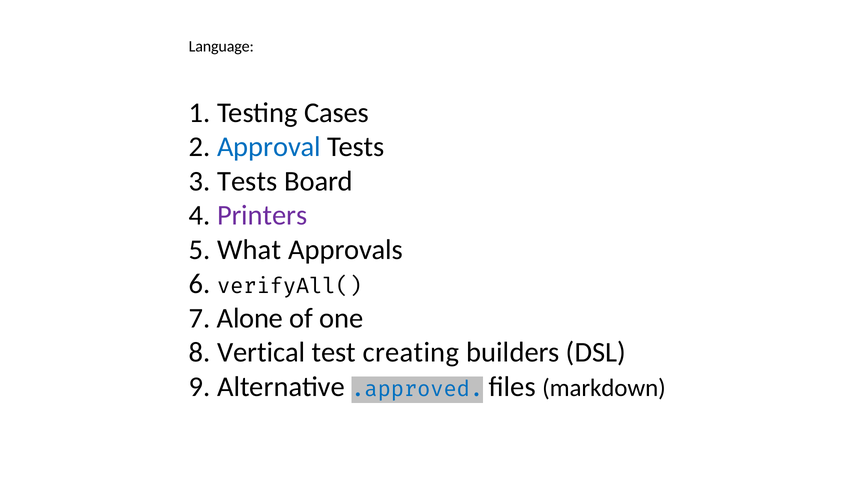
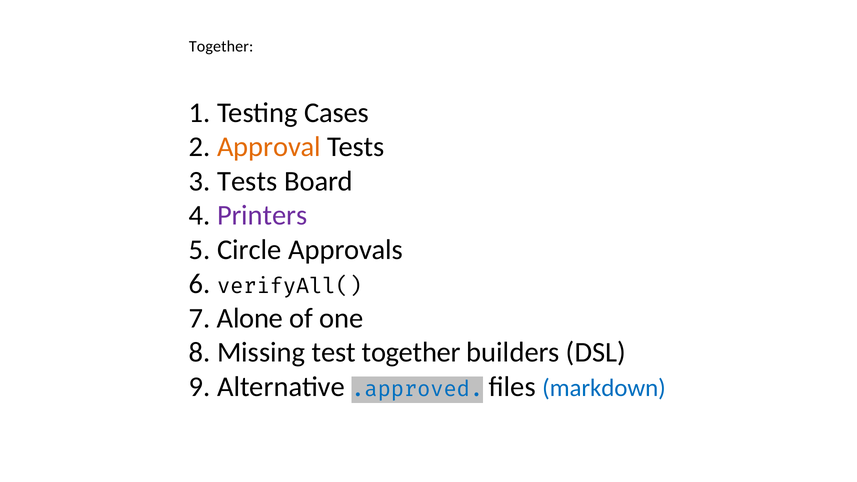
Language at (221, 46): Language -> Together
Approval colour: blue -> orange
What: What -> Circle
Vertical: Vertical -> Missing
test creating: creating -> together
markdown colour: black -> blue
